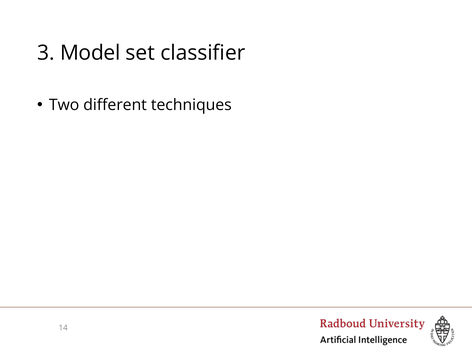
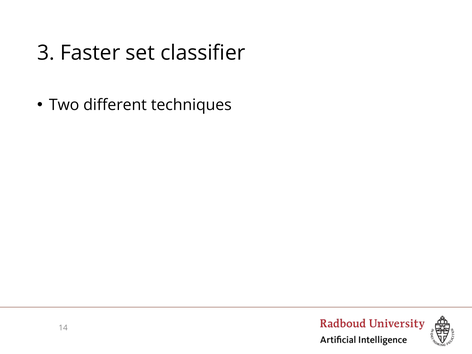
Model: Model -> Faster
